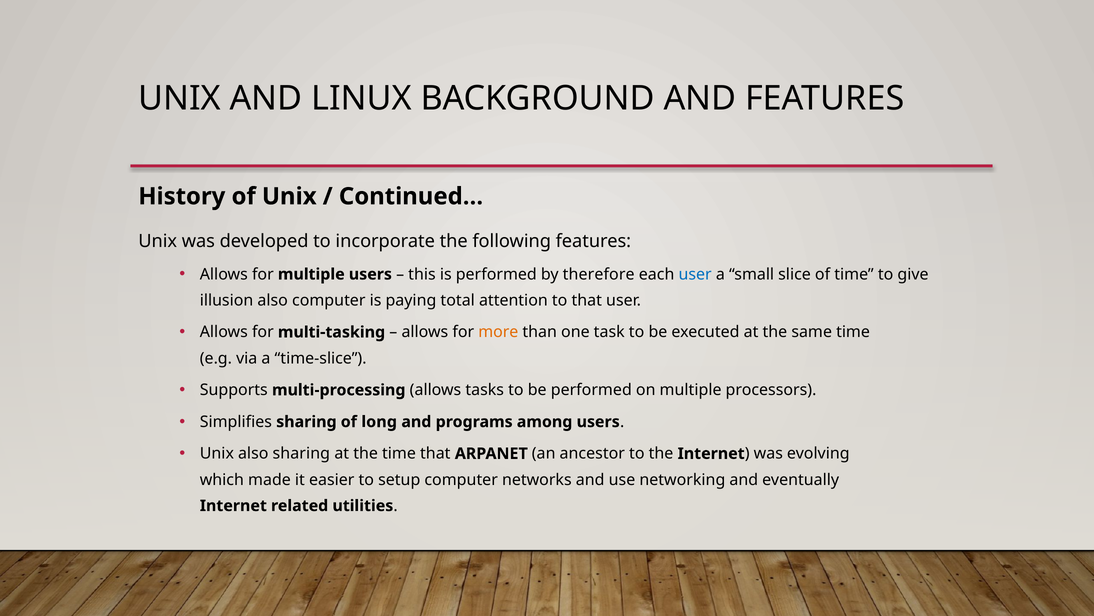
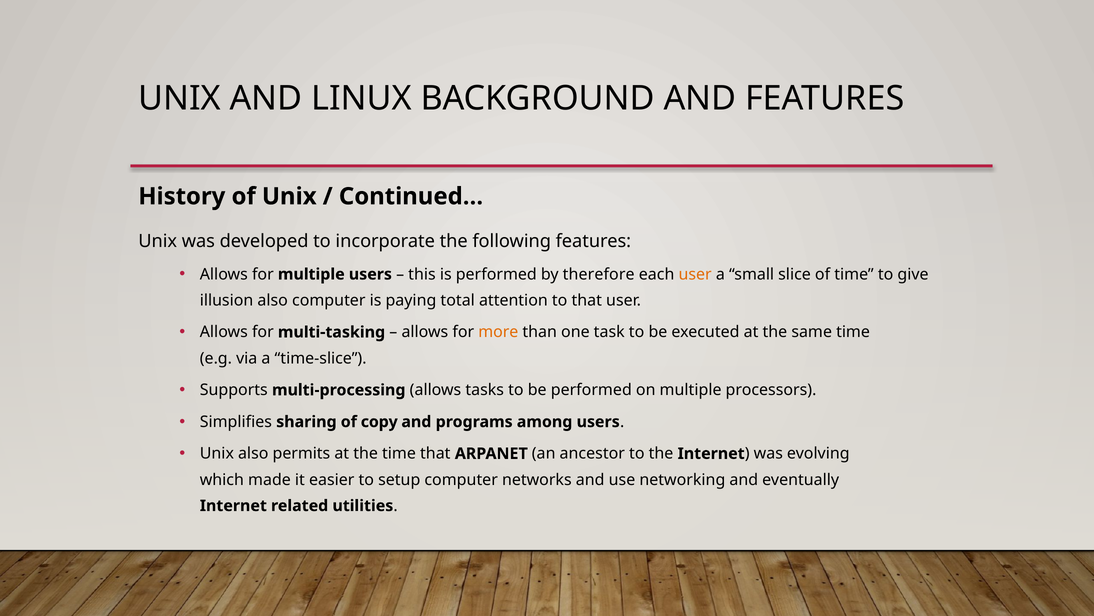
user at (695, 274) colour: blue -> orange
long: long -> copy
also sharing: sharing -> permits
